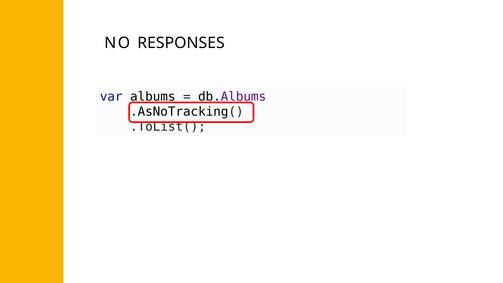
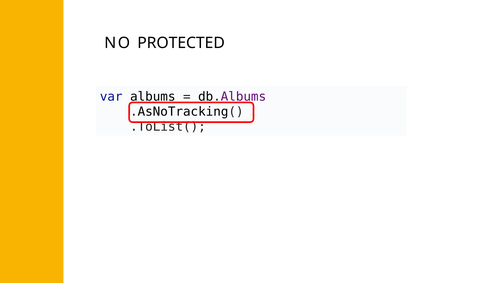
RESPONSES: RESPONSES -> PROTECTED
